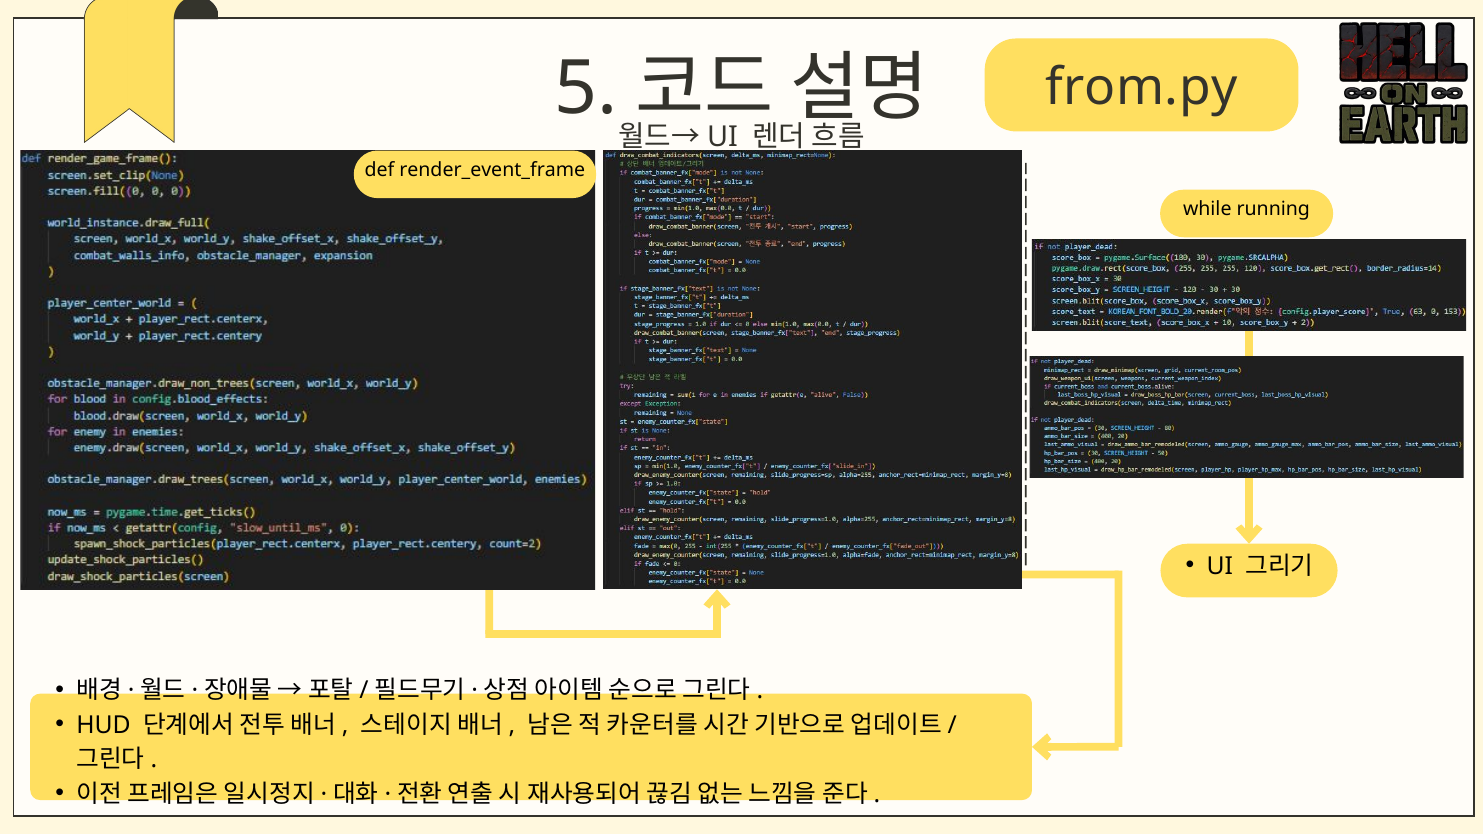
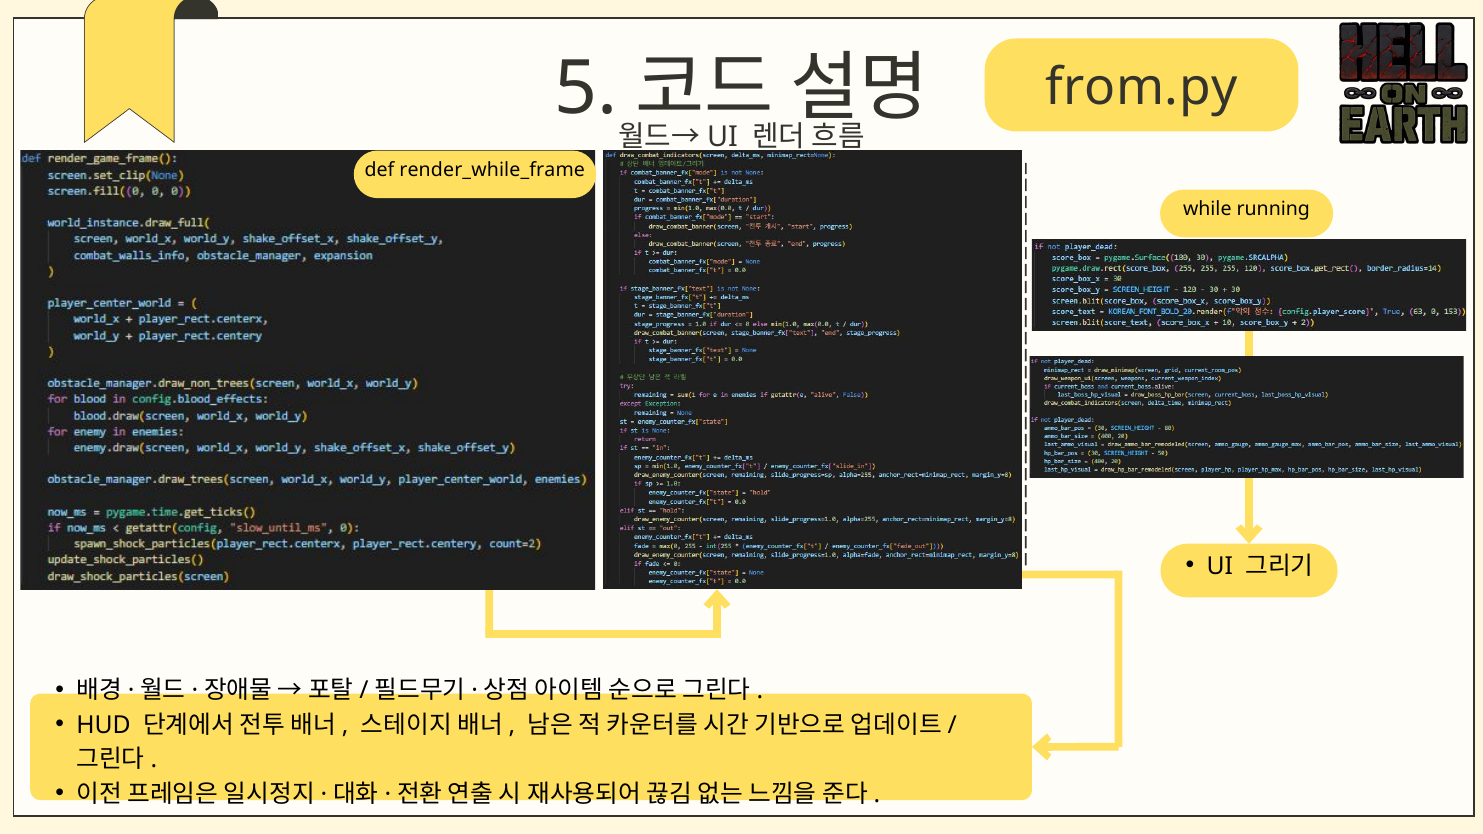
render_event_frame: render_event_frame -> render_while_frame
